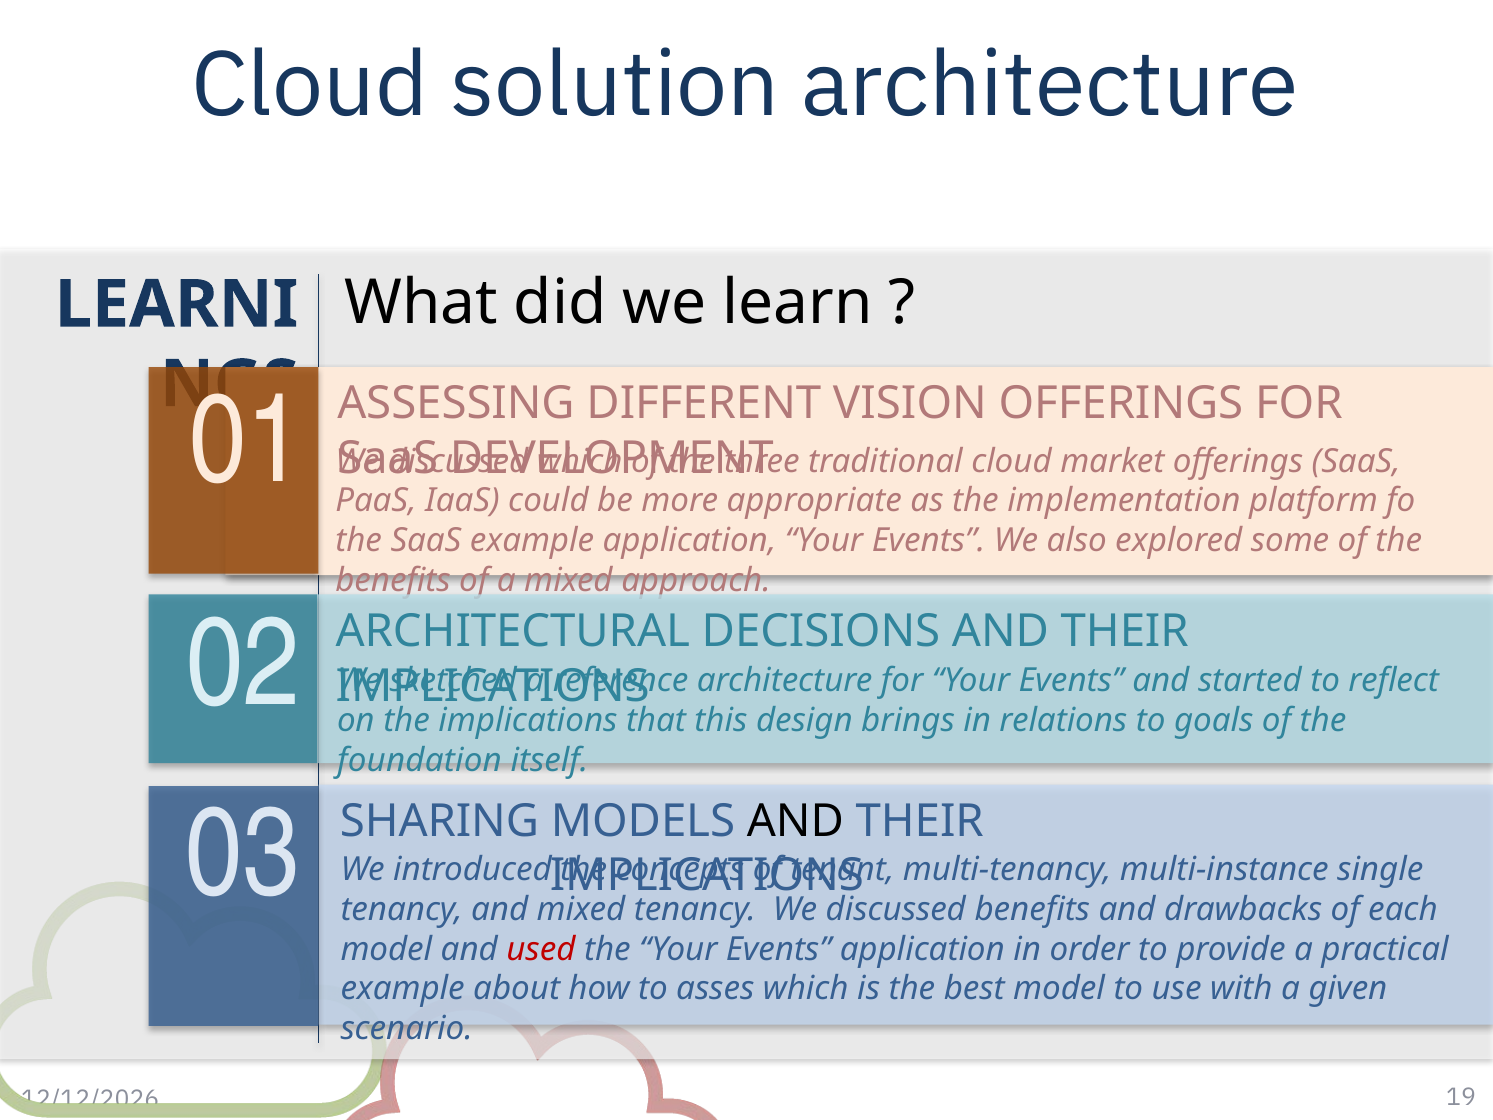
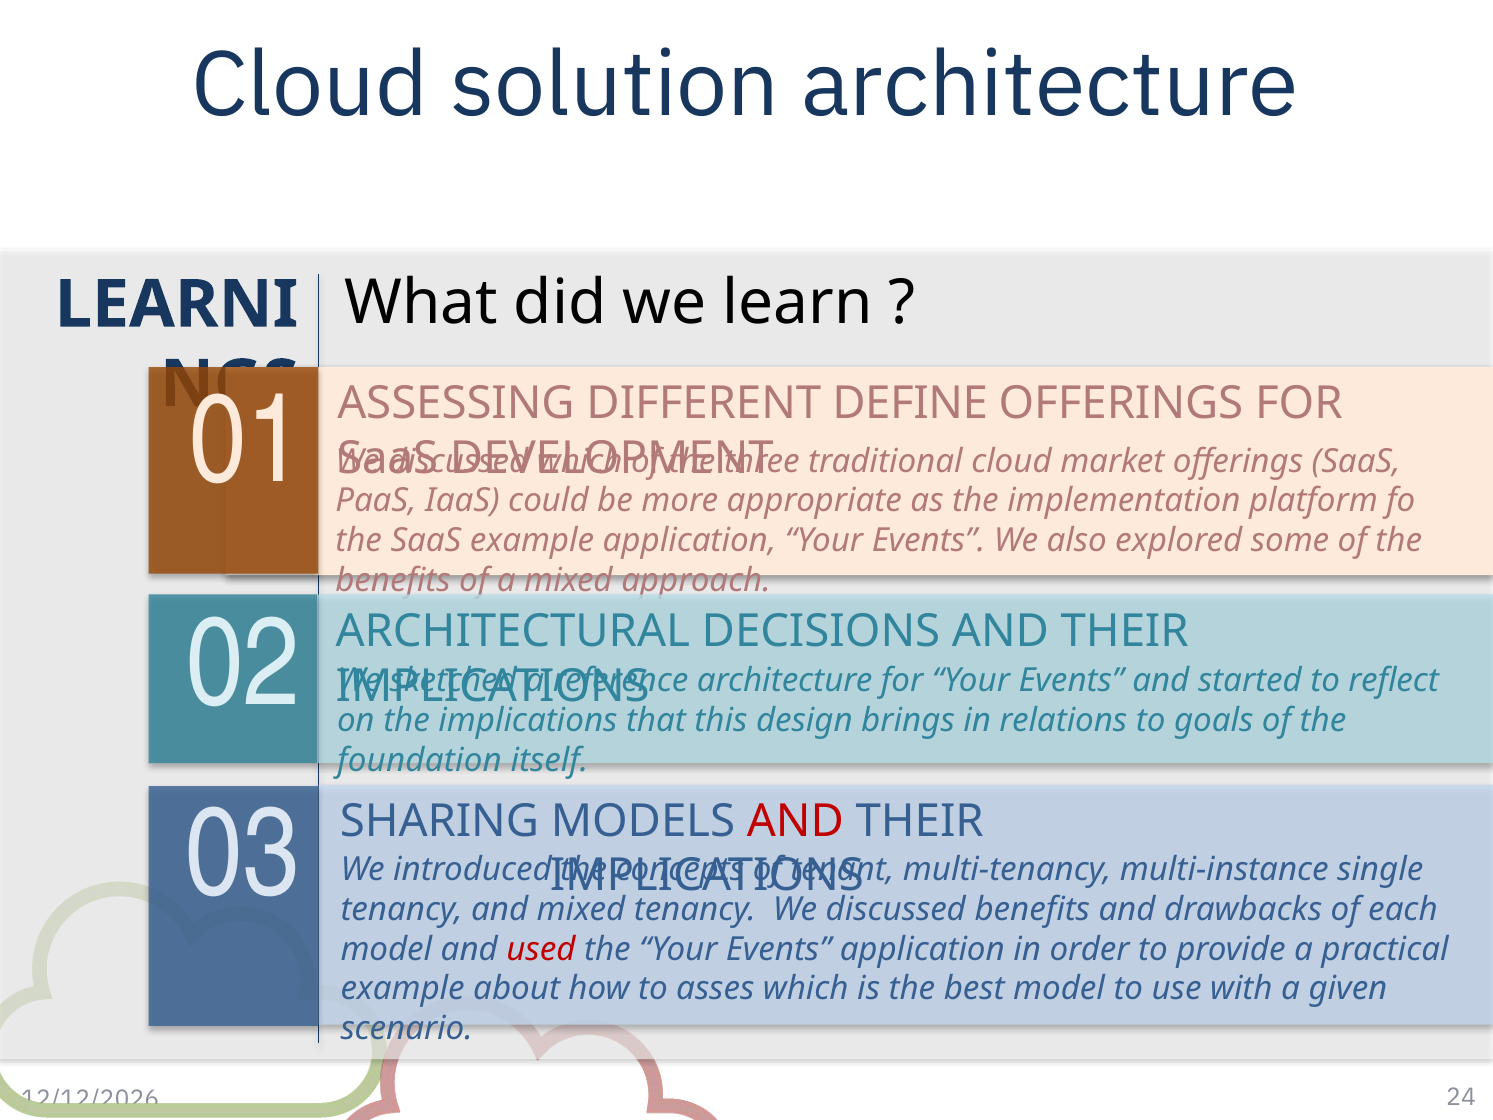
VISION: VISION -> DEFINE
AND at (795, 821) colour: black -> red
19: 19 -> 24
